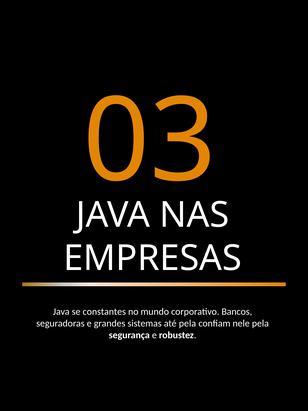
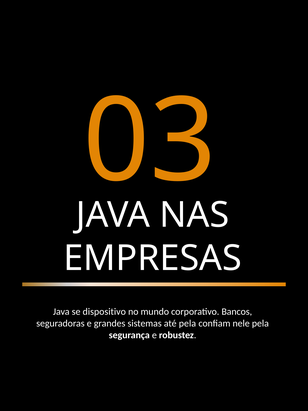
constantes: constantes -> dispositivo
